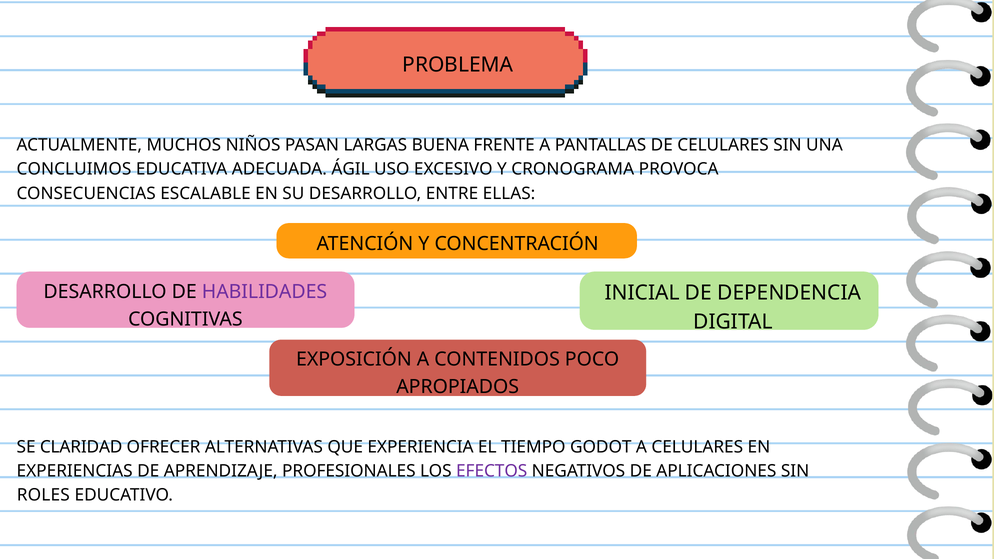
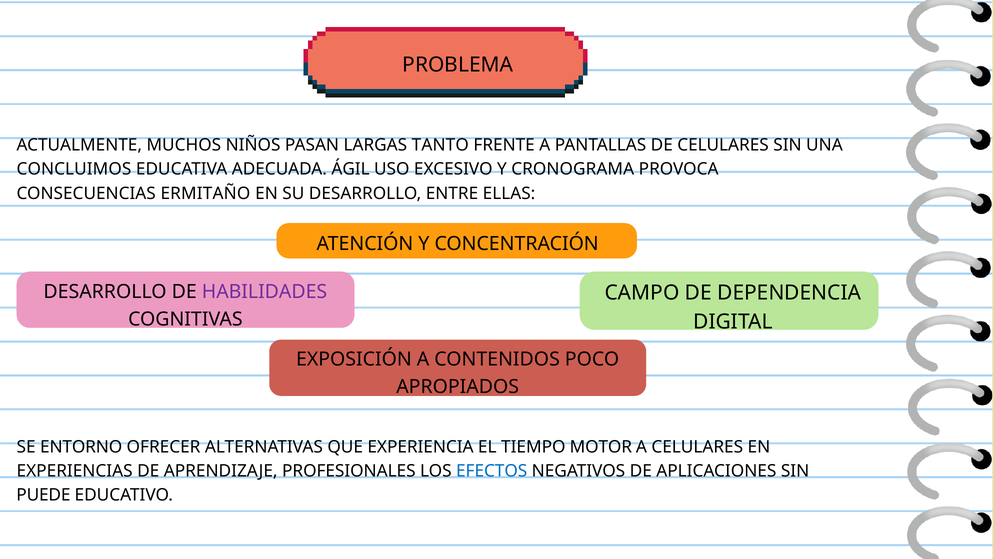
BUENA: BUENA -> TANTO
ESCALABLE: ESCALABLE -> ERMITAÑO
INICIAL: INICIAL -> CAMPO
CLARIDAD: CLARIDAD -> ENTORNO
GODOT: GODOT -> MOTOR
EFECTOS colour: purple -> blue
ROLES: ROLES -> PUEDE
